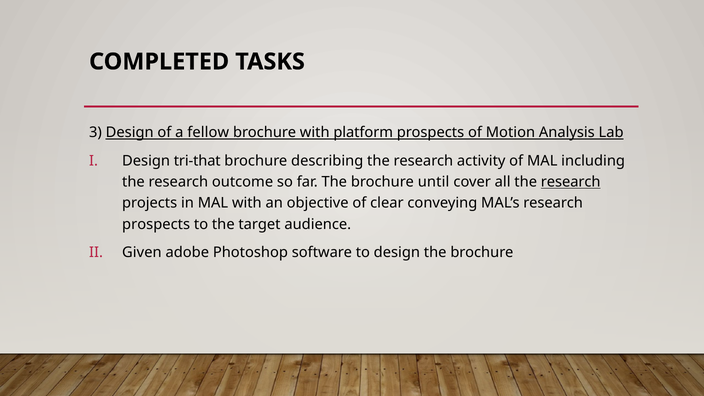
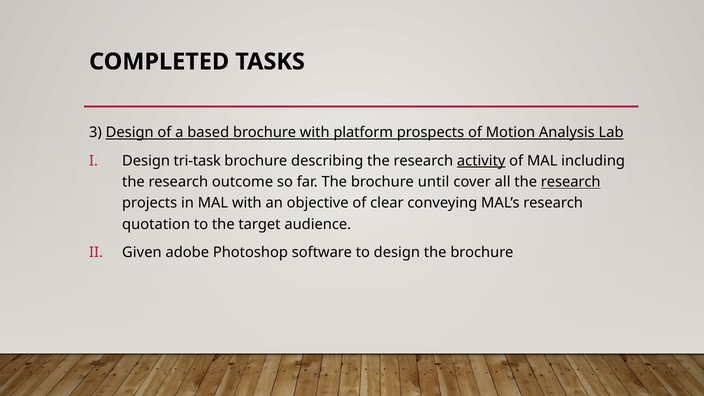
fellow: fellow -> based
tri-that: tri-that -> tri-task
activity underline: none -> present
prospects at (156, 224): prospects -> quotation
